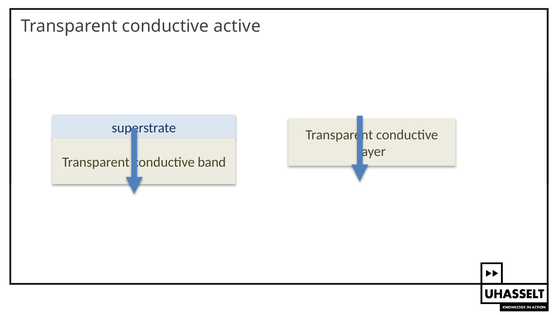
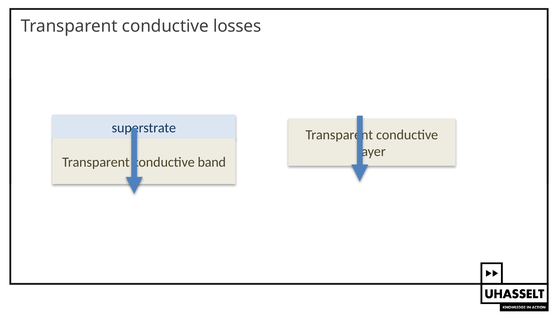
active: active -> losses
